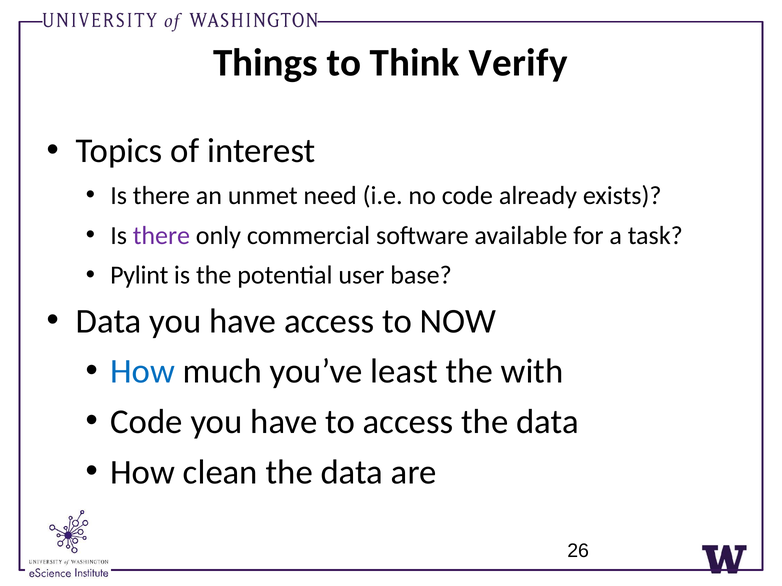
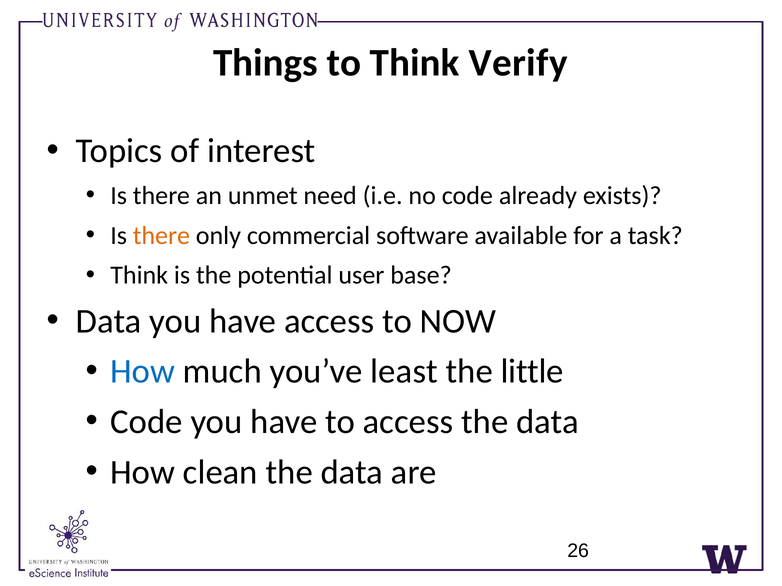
there at (161, 236) colour: purple -> orange
Pylint at (139, 276): Pylint -> Think
with: with -> little
